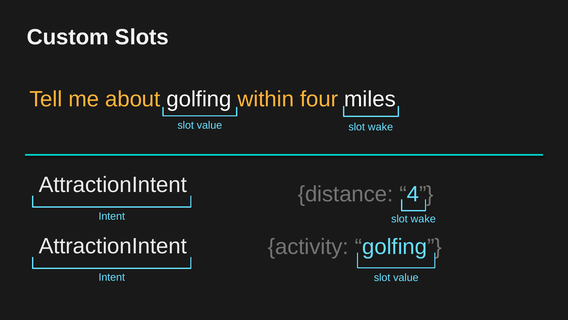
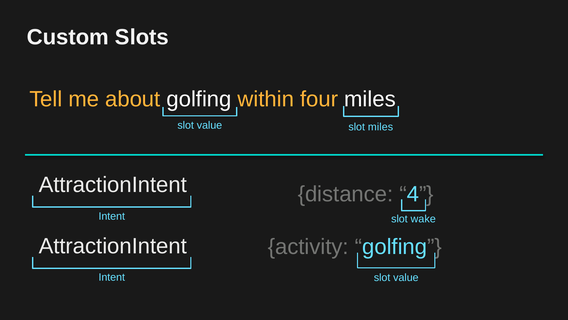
wake at (380, 127): wake -> miles
